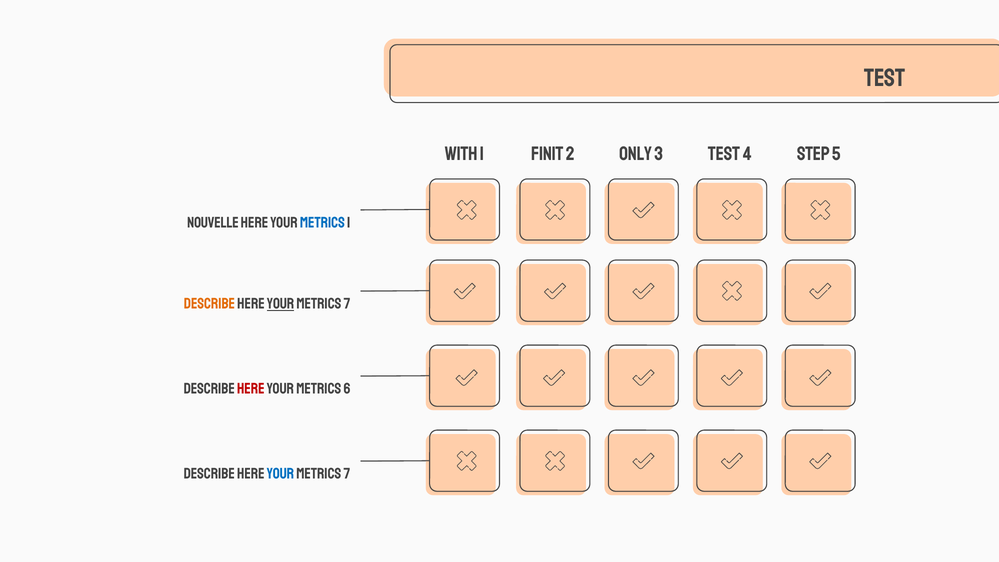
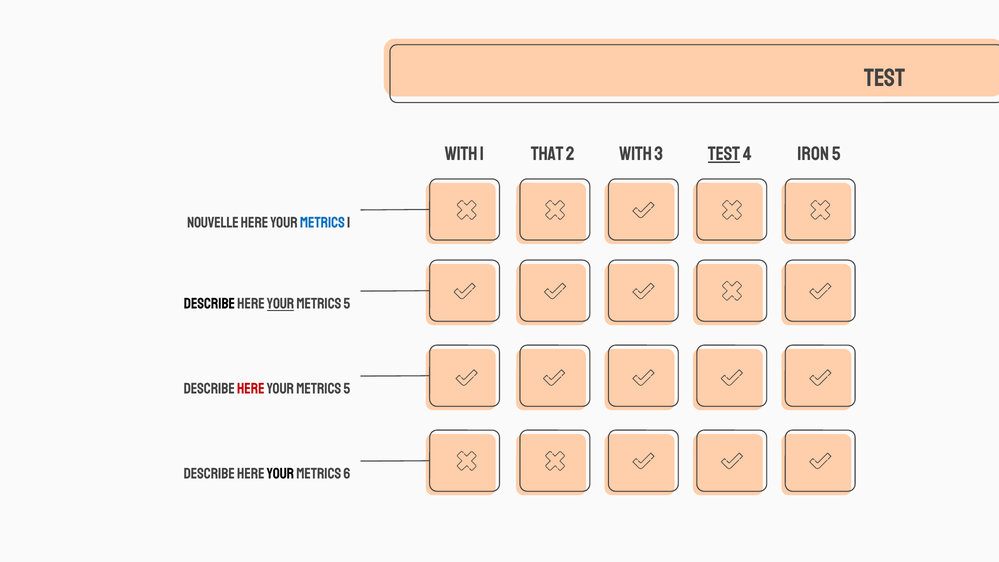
FINIT: FINIT -> THAT
2 ONLY: ONLY -> WITH
TEST at (724, 154) underline: none -> present
STEP: STEP -> IRON
Describe at (209, 304) colour: orange -> black
7 at (347, 304): 7 -> 5
6 at (347, 389): 6 -> 5
your at (280, 474) colour: blue -> black
7 at (347, 474): 7 -> 6
